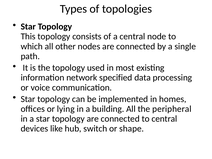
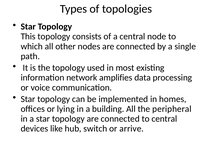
specified: specified -> amplifies
shape: shape -> arrive
